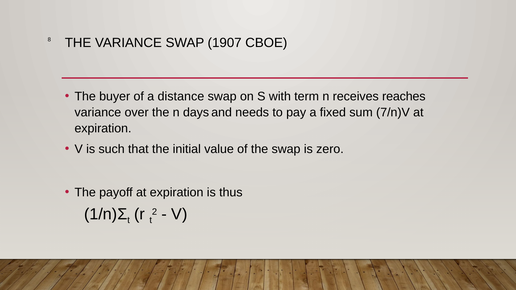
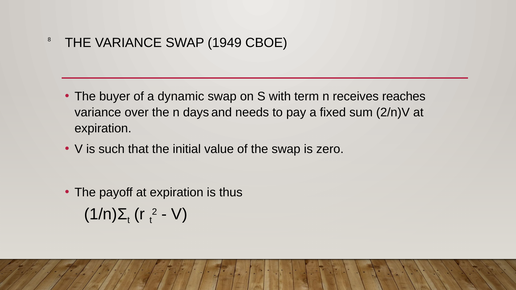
1907: 1907 -> 1949
distance: distance -> dynamic
7/n)V: 7/n)V -> 2/n)V
